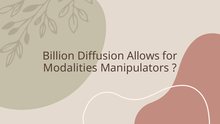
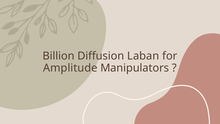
Allows: Allows -> Laban
Modalities: Modalities -> Amplitude
